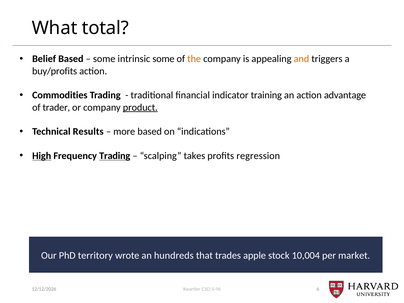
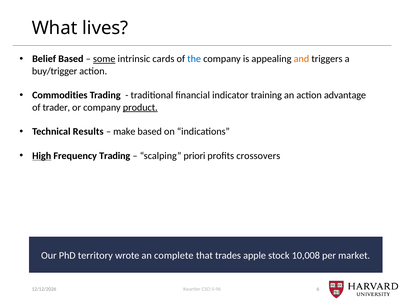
total: total -> lives
some at (104, 59) underline: none -> present
intrinsic some: some -> cards
the colour: orange -> blue
buy/profits: buy/profits -> buy/trigger
more: more -> make
Trading at (115, 156) underline: present -> none
takes: takes -> priori
regression: regression -> crossovers
hundreds: hundreds -> complete
10,004: 10,004 -> 10,008
